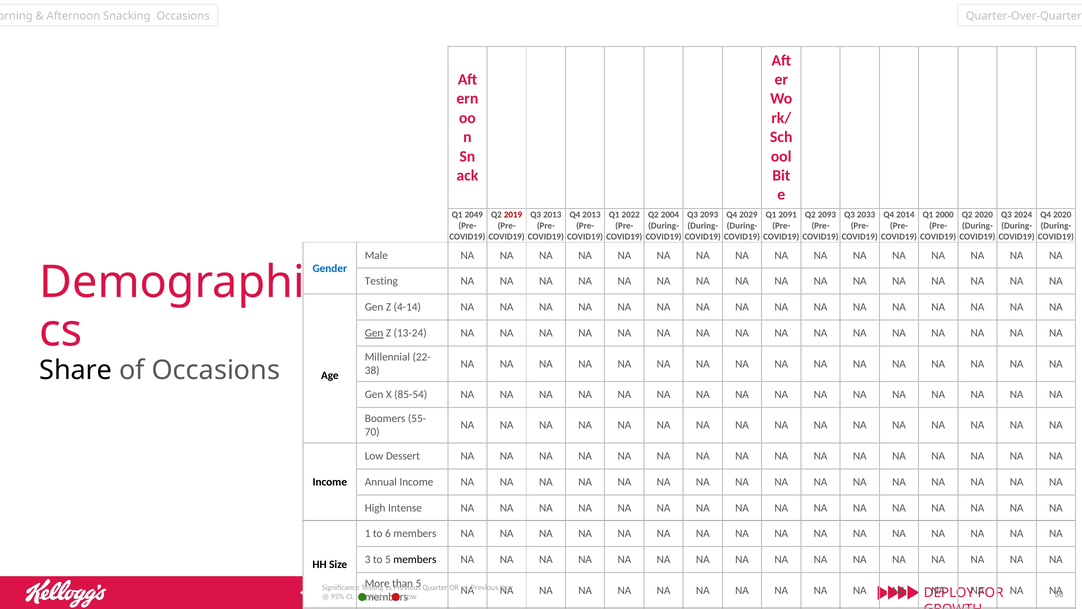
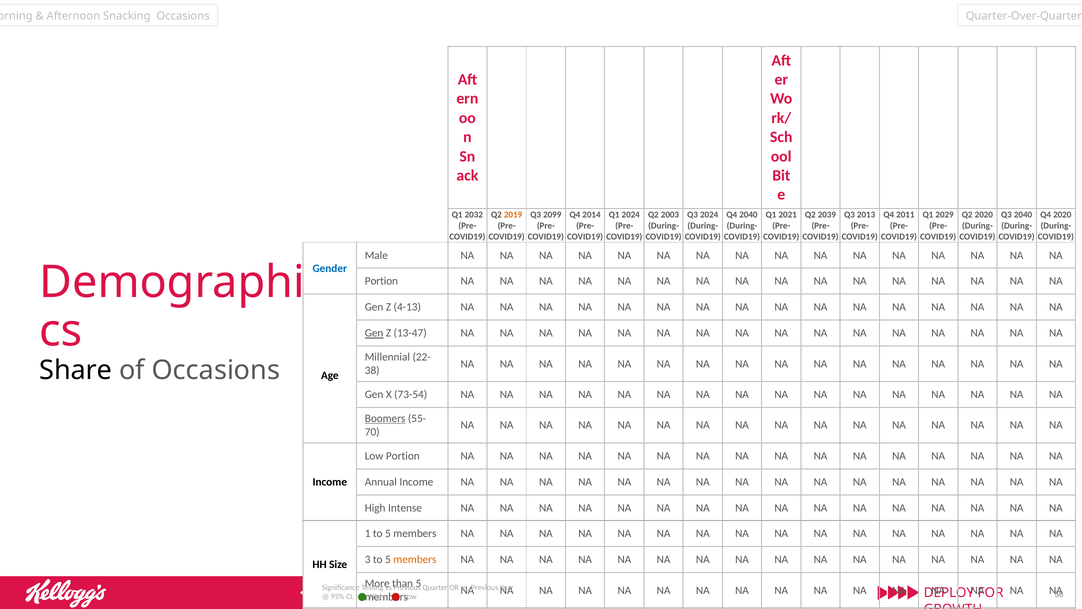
2049: 2049 -> 2032
2019 colour: red -> orange
Q3 2013: 2013 -> 2099
Q4 2013: 2013 -> 2014
Q1 2022: 2022 -> 2024
2004: 2004 -> 2003
Q3 2093: 2093 -> 2024
Q4 2029: 2029 -> 2040
2091: 2091 -> 2021
Q2 2093: 2093 -> 2039
2033: 2033 -> 2013
2014: 2014 -> 2011
2000: 2000 -> 2029
Q3 2024: 2024 -> 2040
Testing at (381, 281): Testing -> Portion
4-14: 4-14 -> 4-13
13-24: 13-24 -> 13-47
85-54: 85-54 -> 73-54
Boomers underline: none -> present
Low Dessert: Dessert -> Portion
1 to 6: 6 -> 5
members at (415, 559) colour: black -> orange
